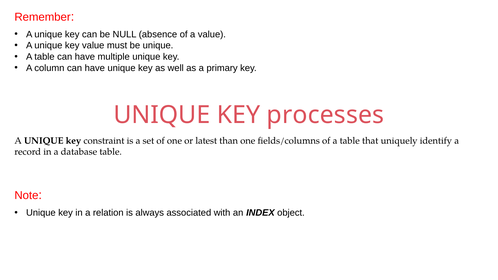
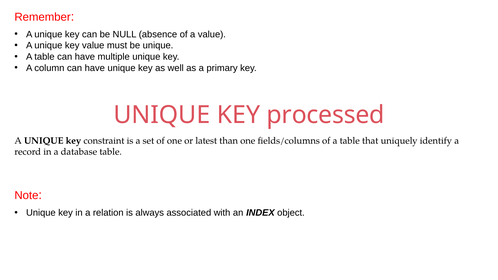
processes: processes -> processed
